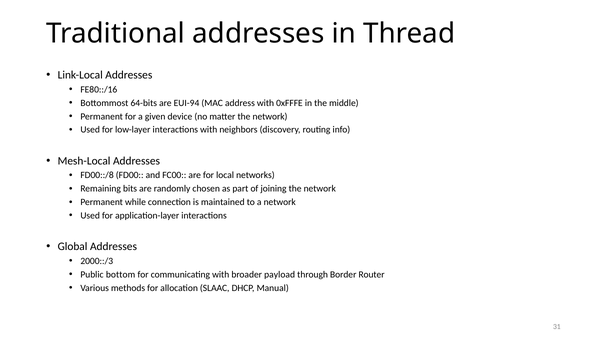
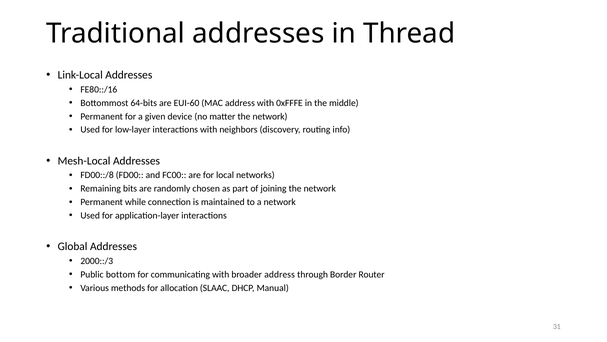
EUI-94: EUI-94 -> EUI-60
broader payload: payload -> address
